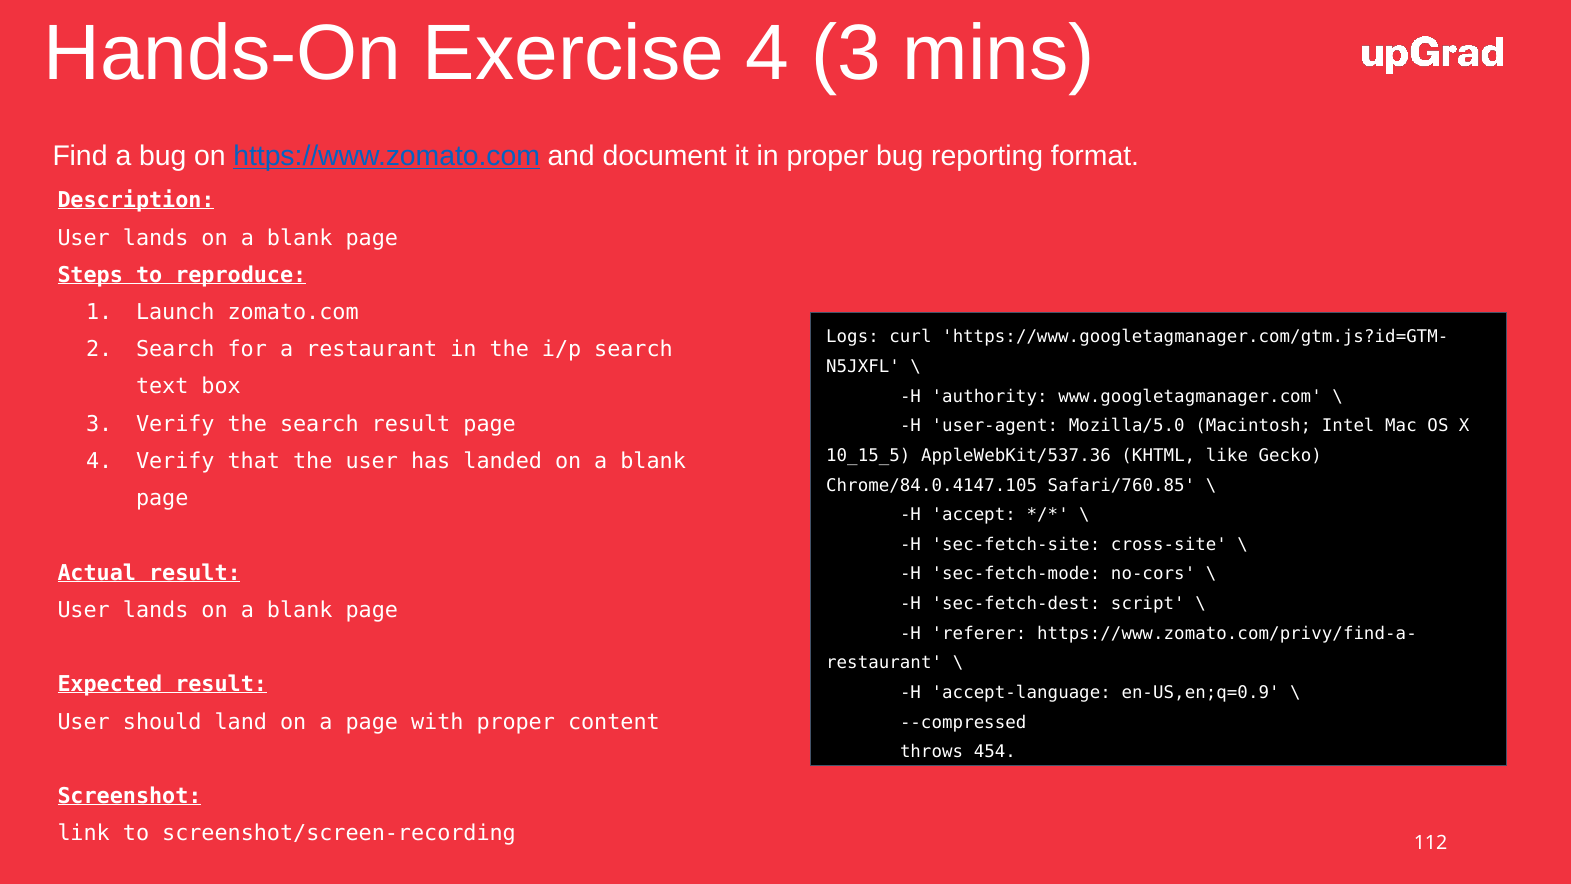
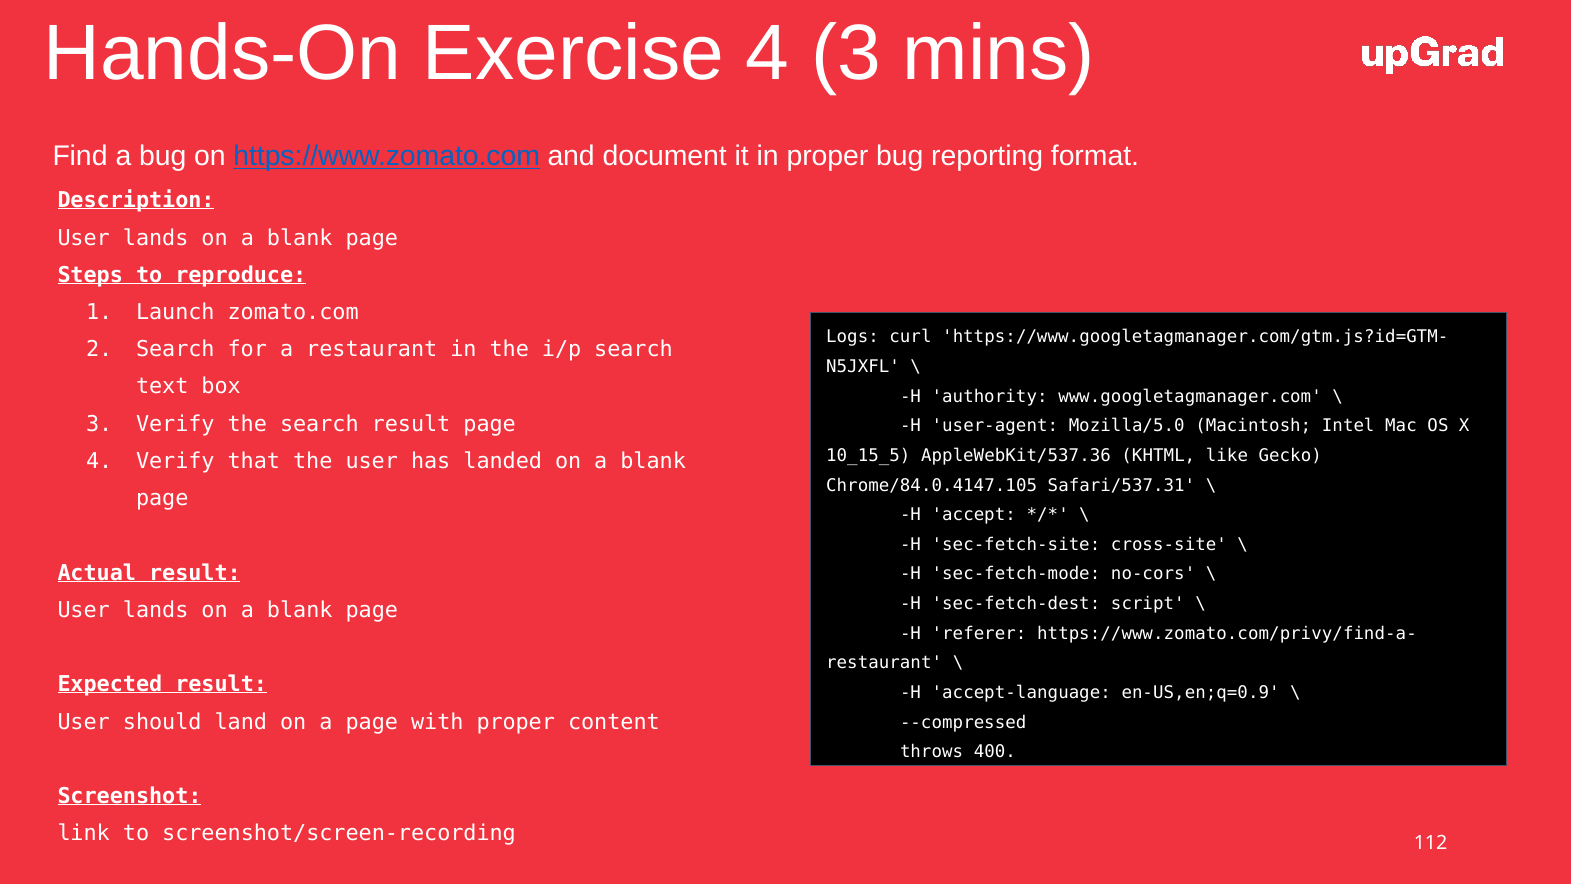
Safari/760.85: Safari/760.85 -> Safari/537.31
454: 454 -> 400
